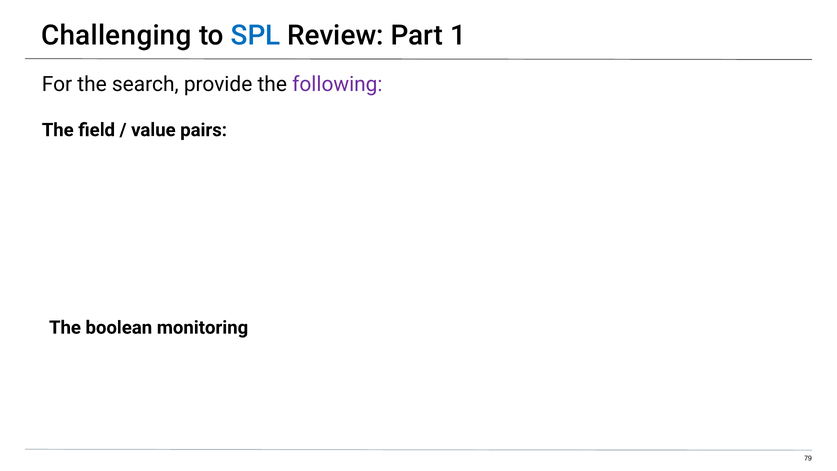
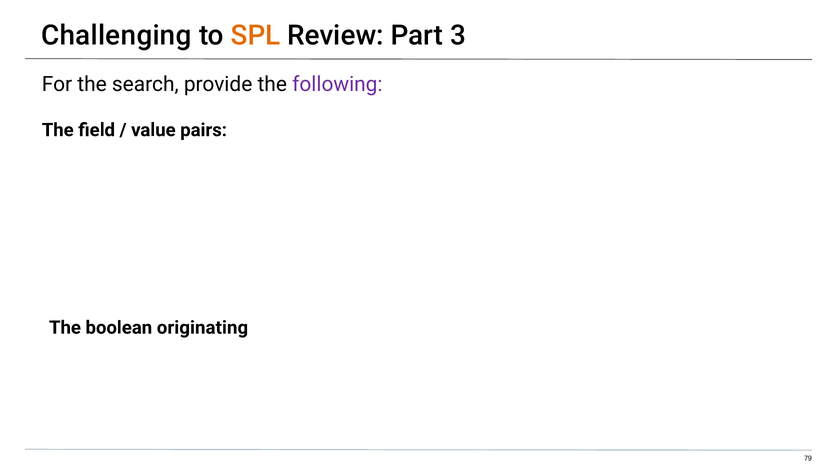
SPL colour: blue -> orange
1: 1 -> 3
monitoring: monitoring -> originating
